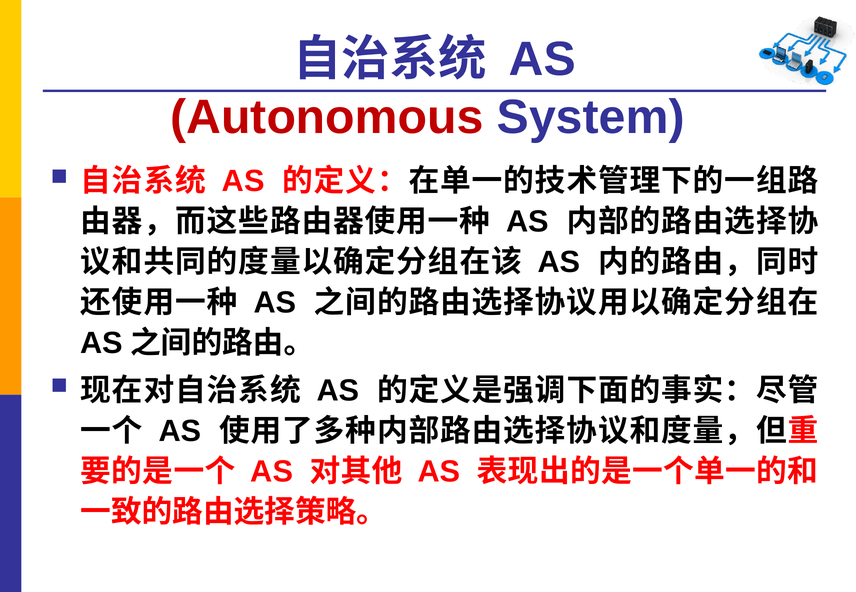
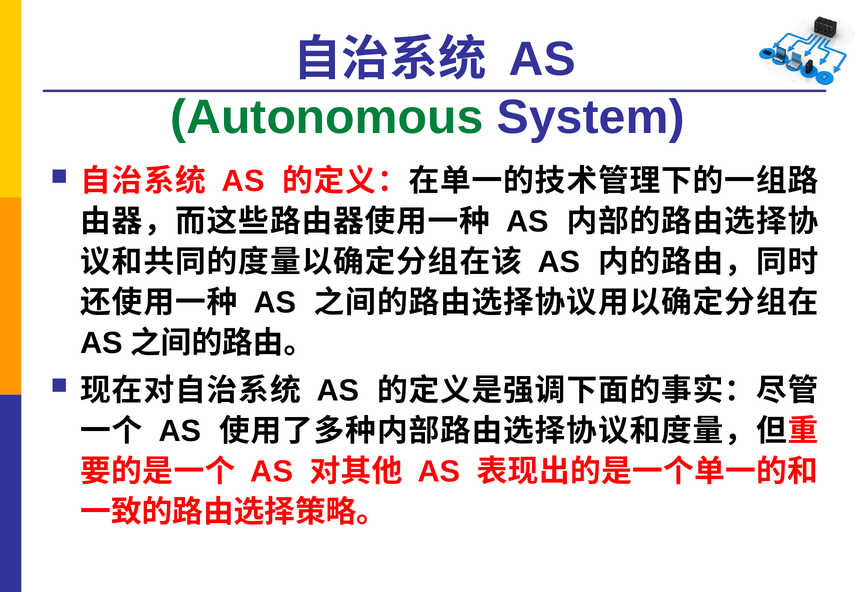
Autonomous colour: red -> green
